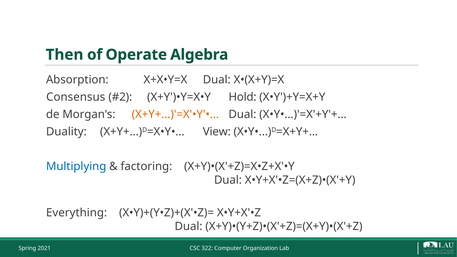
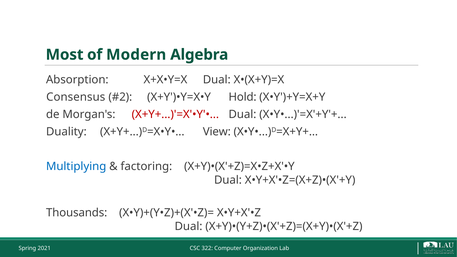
Then: Then -> Most
Operate: Operate -> Modern
X+Y+...)'=X'•Y'• colour: orange -> red
Everything: Everything -> Thousands
